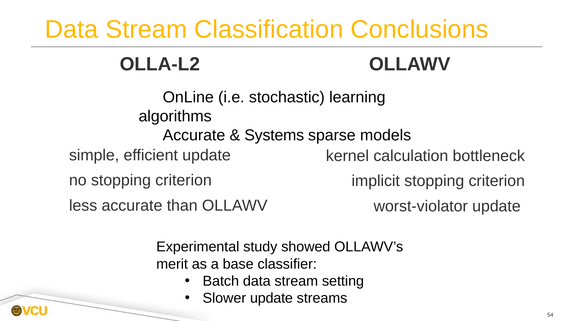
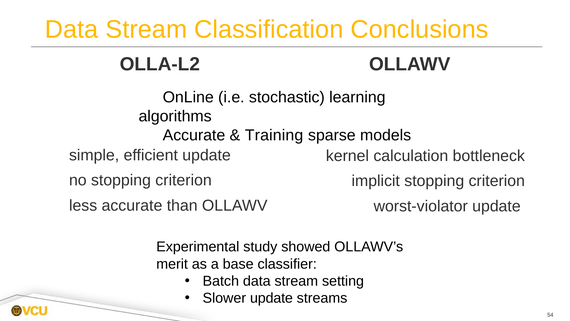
Systems: Systems -> Training
